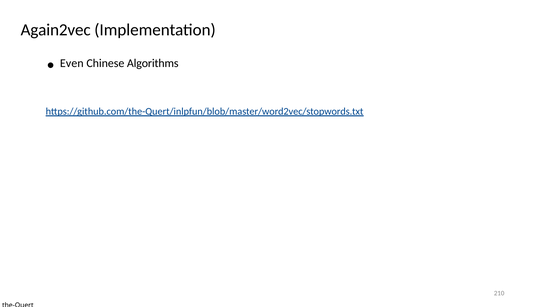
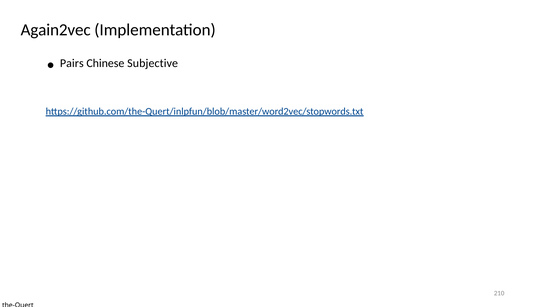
Even: Even -> Pairs
Algorithms: Algorithms -> Subjective
